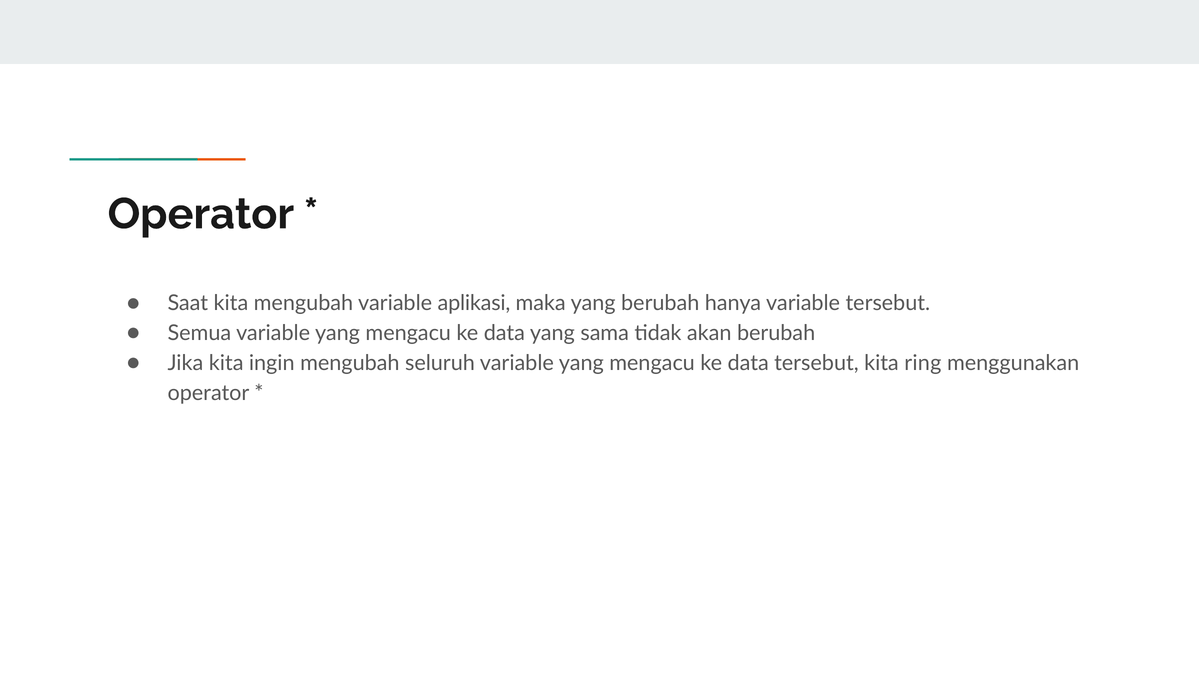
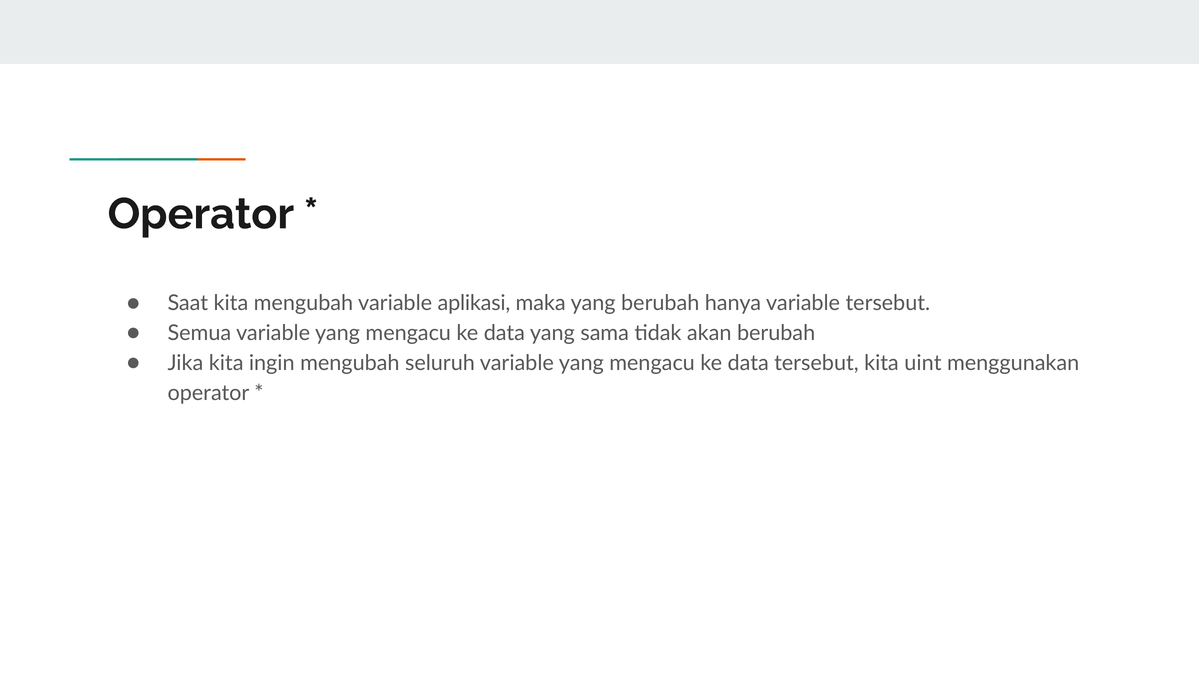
ring: ring -> uint
